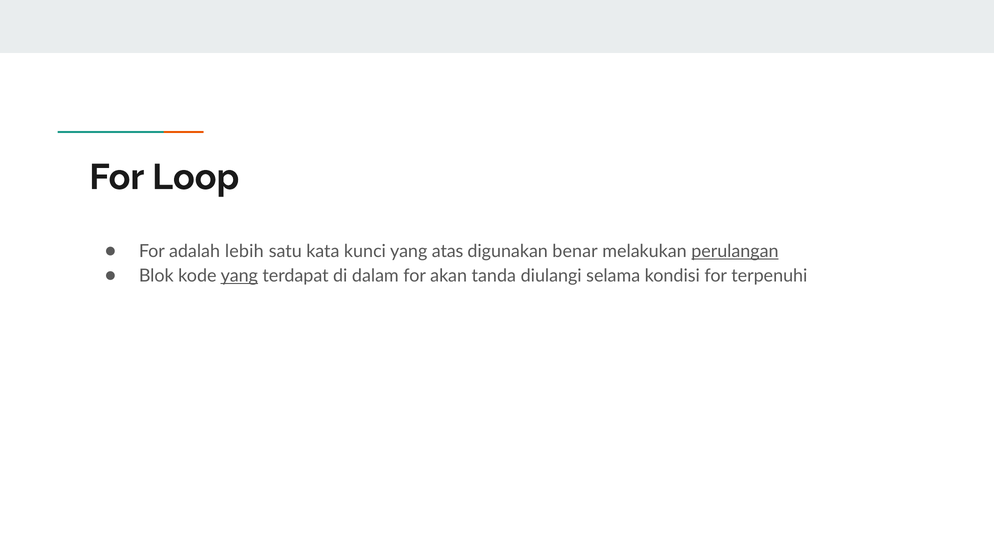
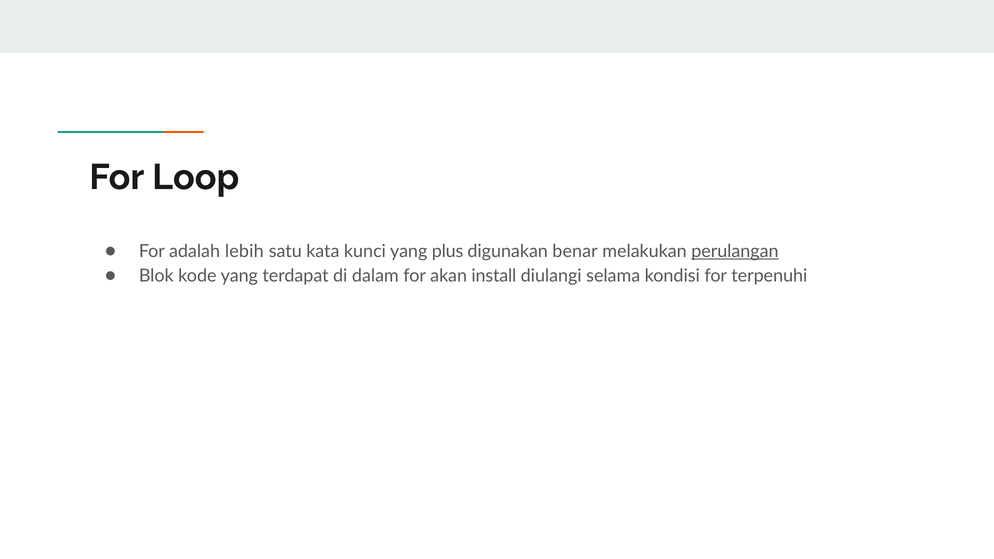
atas: atas -> plus
yang at (239, 276) underline: present -> none
tanda: tanda -> install
